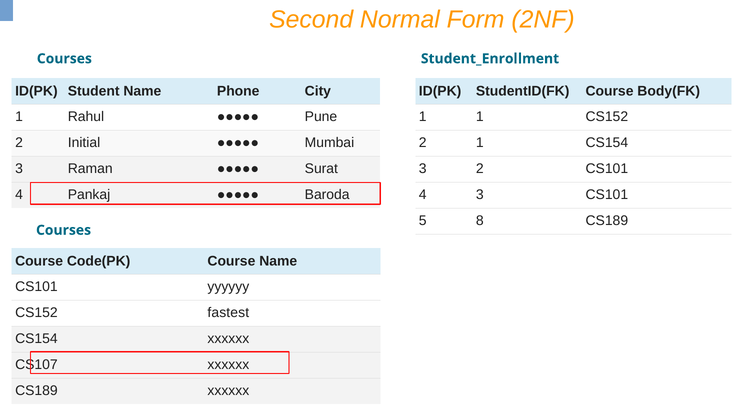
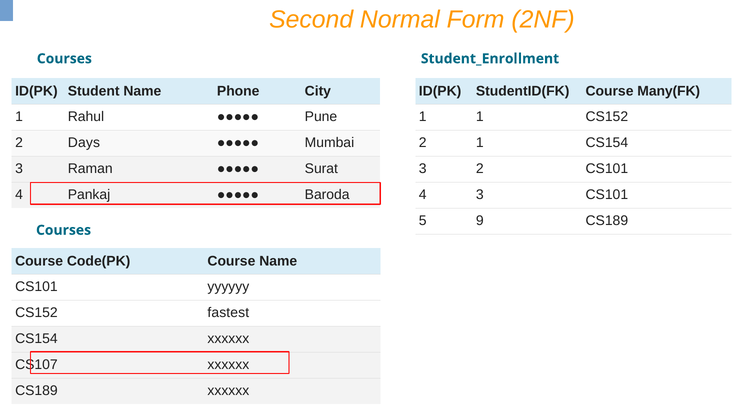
Body(FK: Body(FK -> Many(FK
Initial: Initial -> Days
8: 8 -> 9
